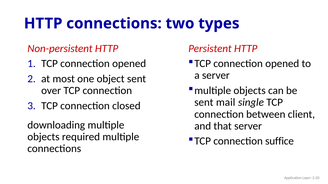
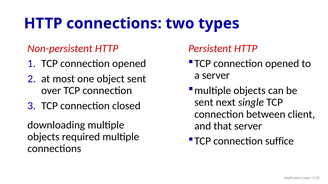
mail: mail -> next
